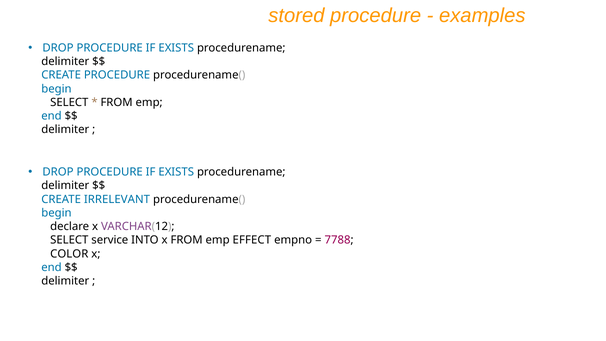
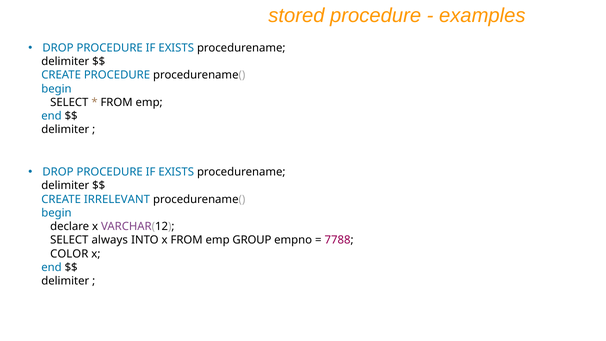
service: service -> always
EFFECT: EFFECT -> GROUP
